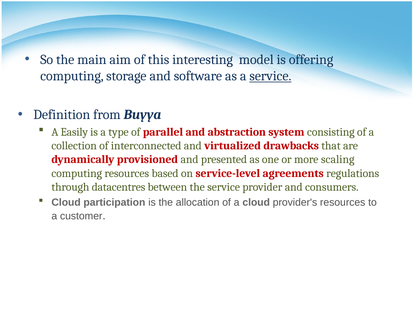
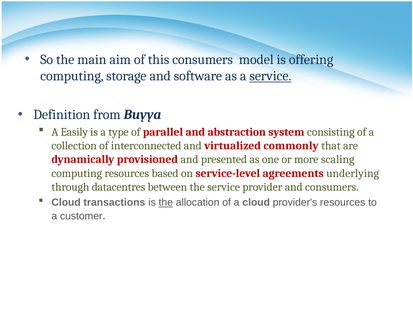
this interesting: interesting -> consumers
drawbacks: drawbacks -> commonly
regulations: regulations -> underlying
participation: participation -> transactions
the at (166, 202) underline: none -> present
